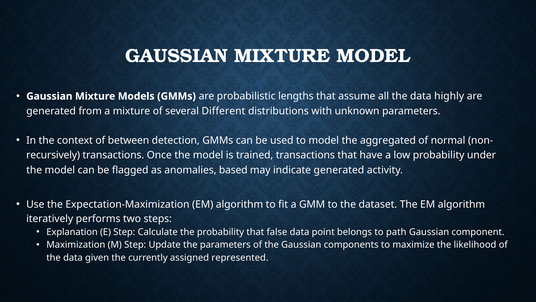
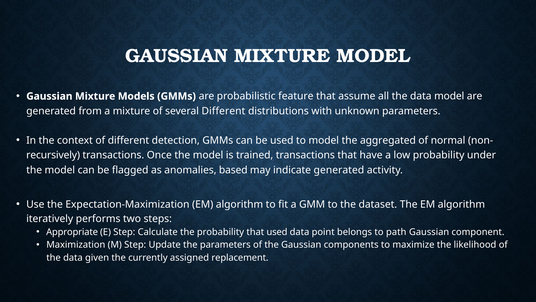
lengths: lengths -> feature
data highly: highly -> model
of between: between -> different
Explanation: Explanation -> Appropriate
that false: false -> used
represented: represented -> replacement
